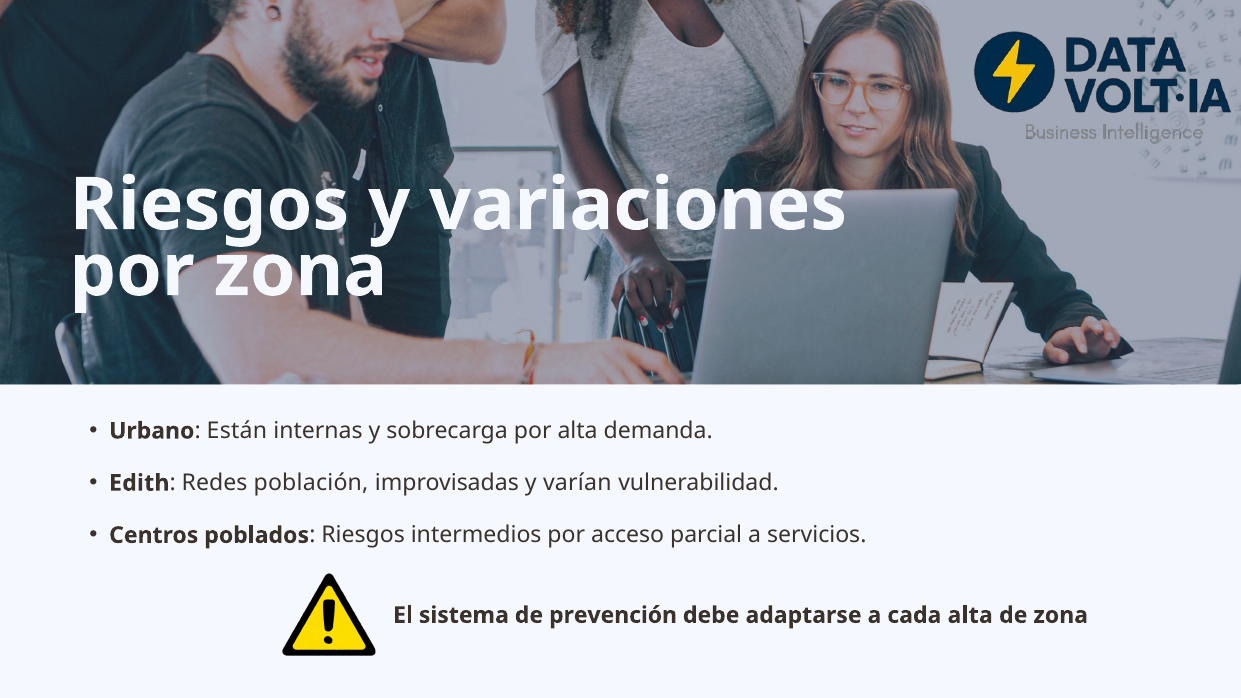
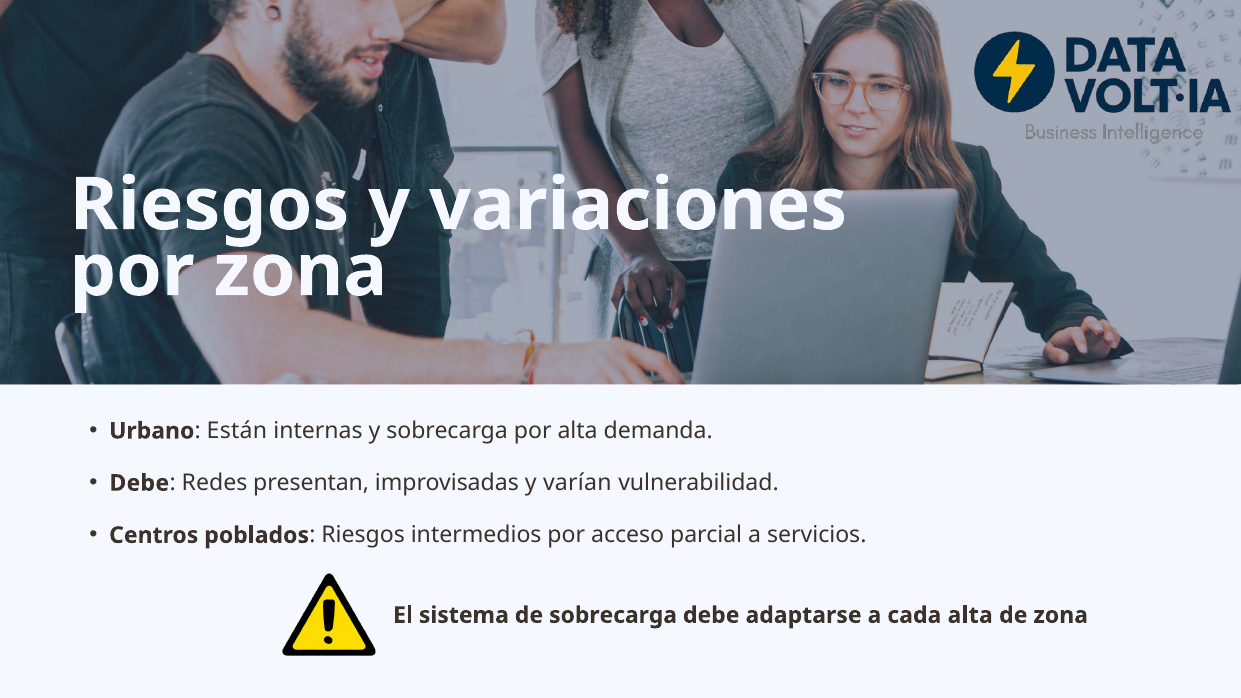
Edith at (139, 483): Edith -> Debe
población: población -> presentan
de prevención: prevención -> sobrecarga
